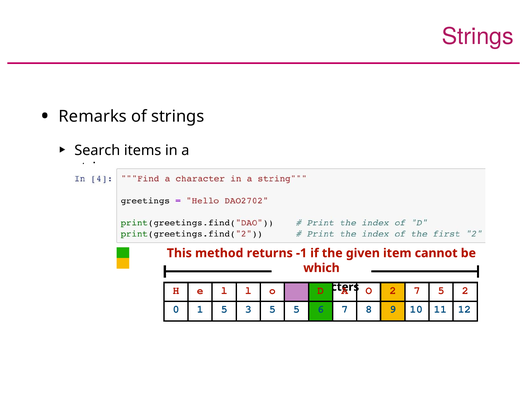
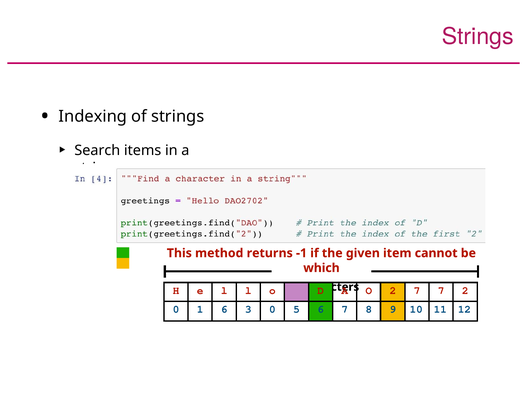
Remarks: Remarks -> Indexing
7 5: 5 -> 7
1 5: 5 -> 6
3 5: 5 -> 0
